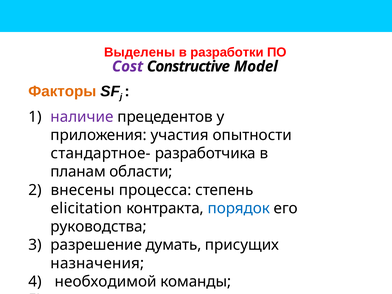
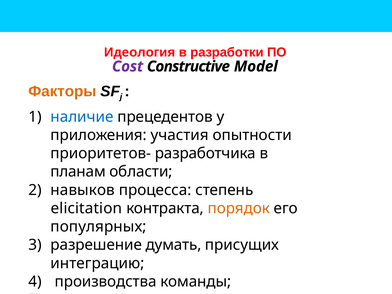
Выделены: Выделены -> Идеология
наличие colour: purple -> blue
стандартное-: стандартное- -> приоритетов-
внесены: внесены -> навыков
порядок colour: blue -> orange
руководства: руководства -> популярных
назначения: назначения -> интеграцию
необходимой: необходимой -> производства
